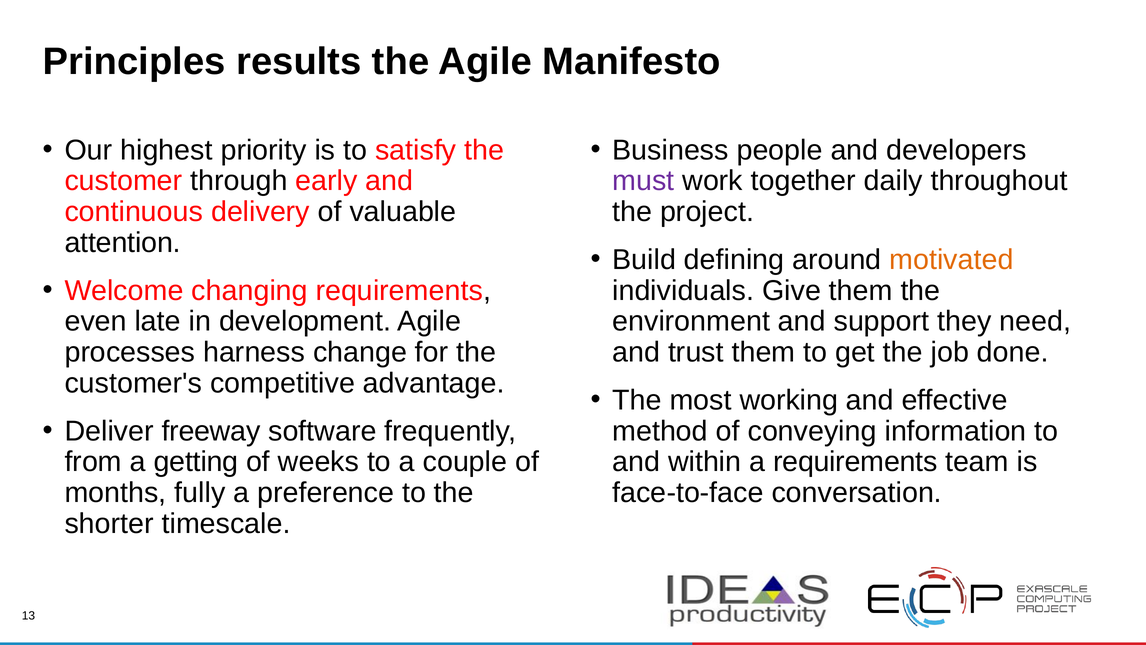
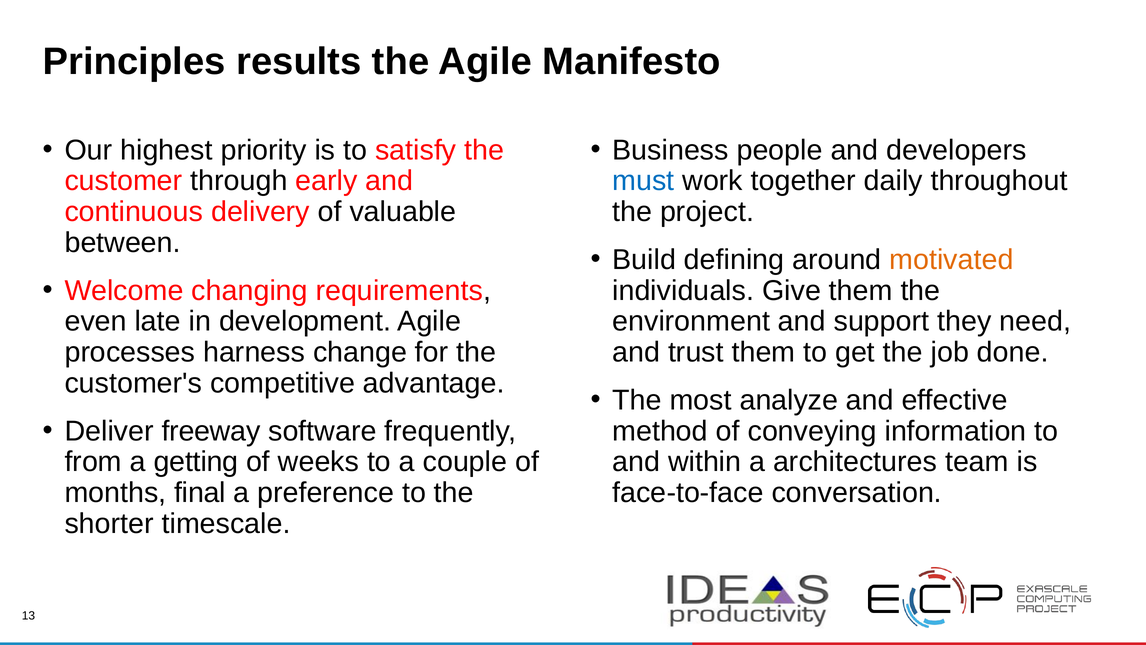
must colour: purple -> blue
attention: attention -> between
working: working -> analyze
a requirements: requirements -> architectures
fully: fully -> final
